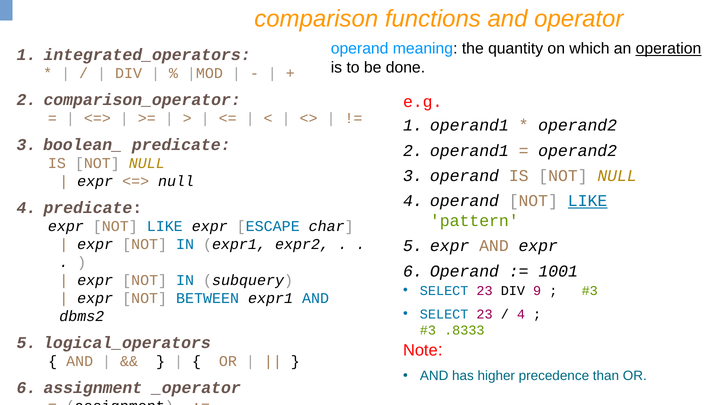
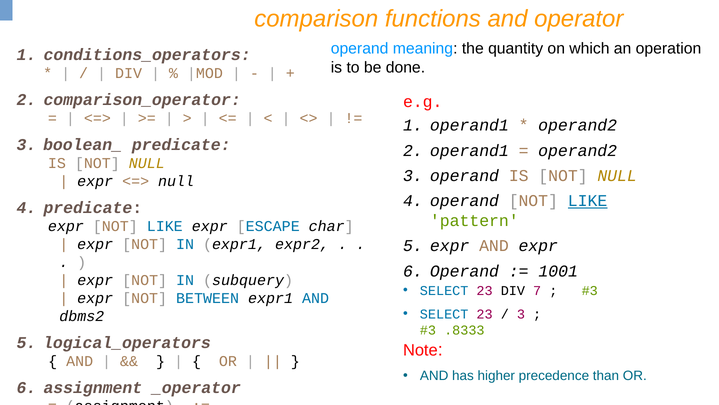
operation underline: present -> none
integrated_operators: integrated_operators -> conditions_operators
9: 9 -> 7
4 at (521, 314): 4 -> 3
